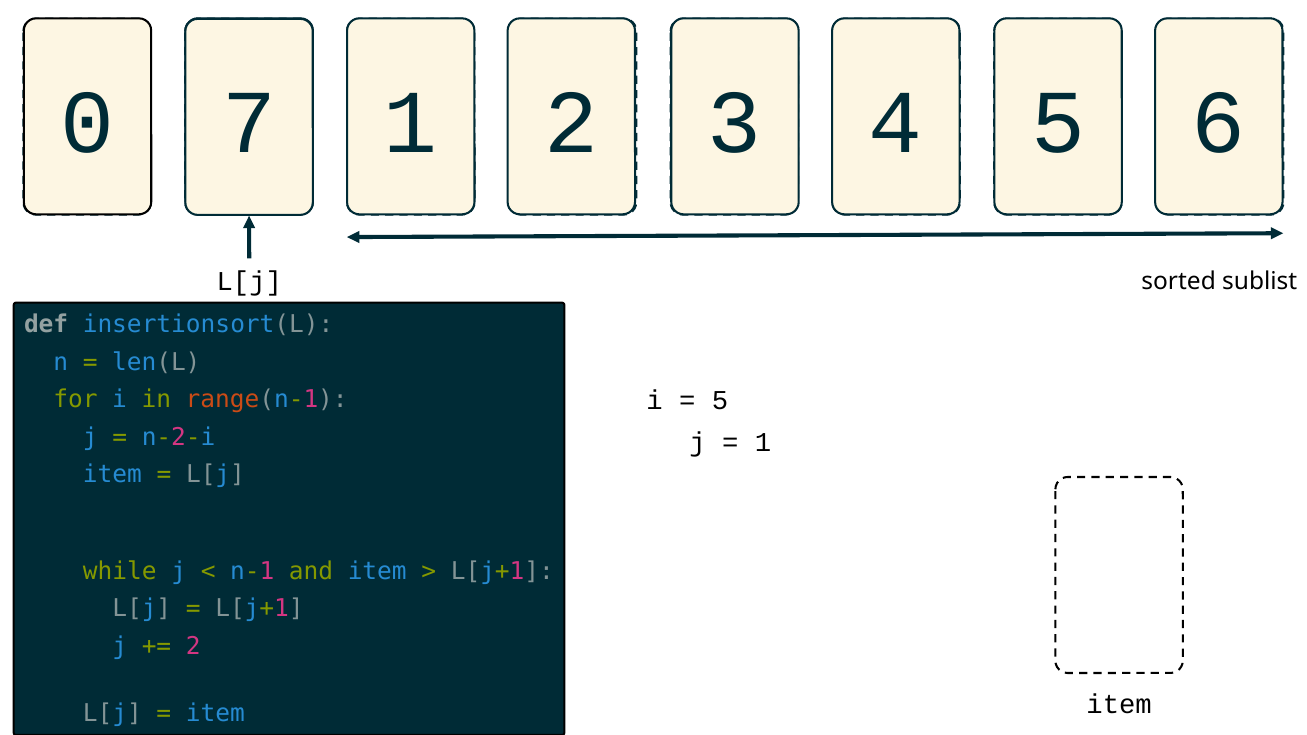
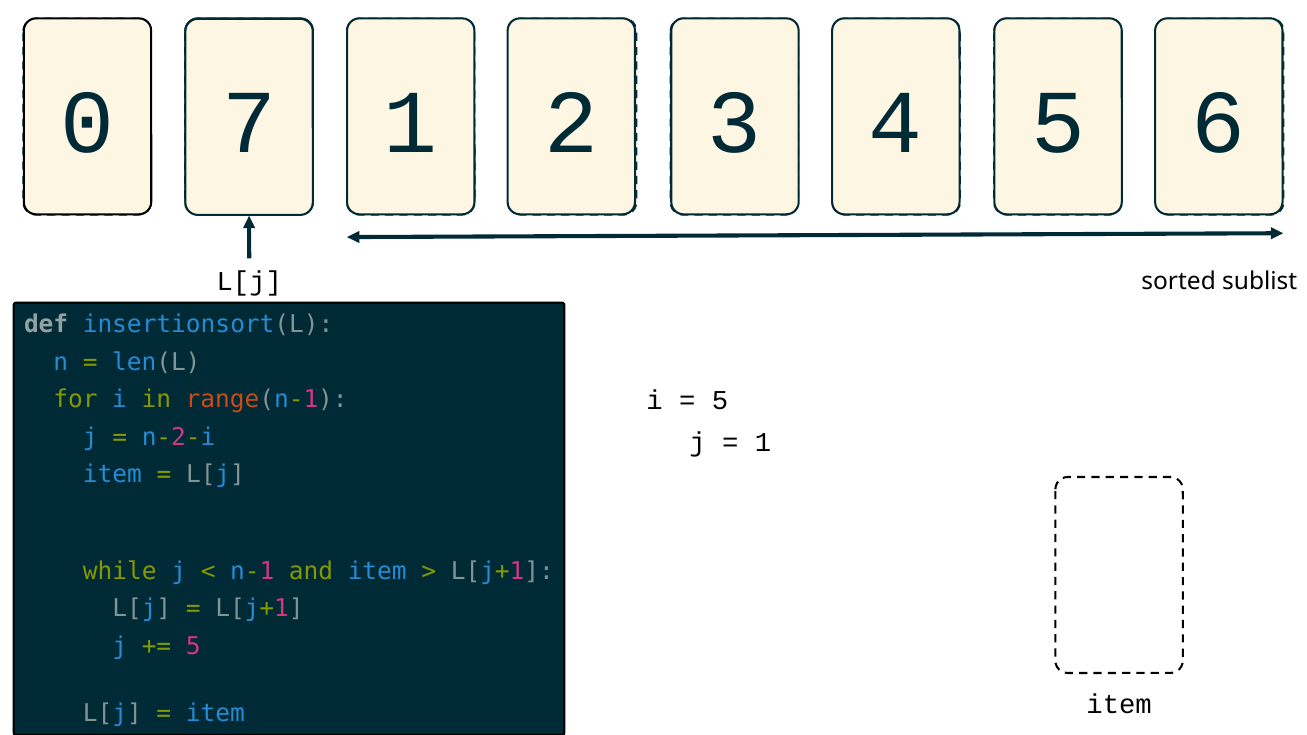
2 at (193, 647): 2 -> 5
